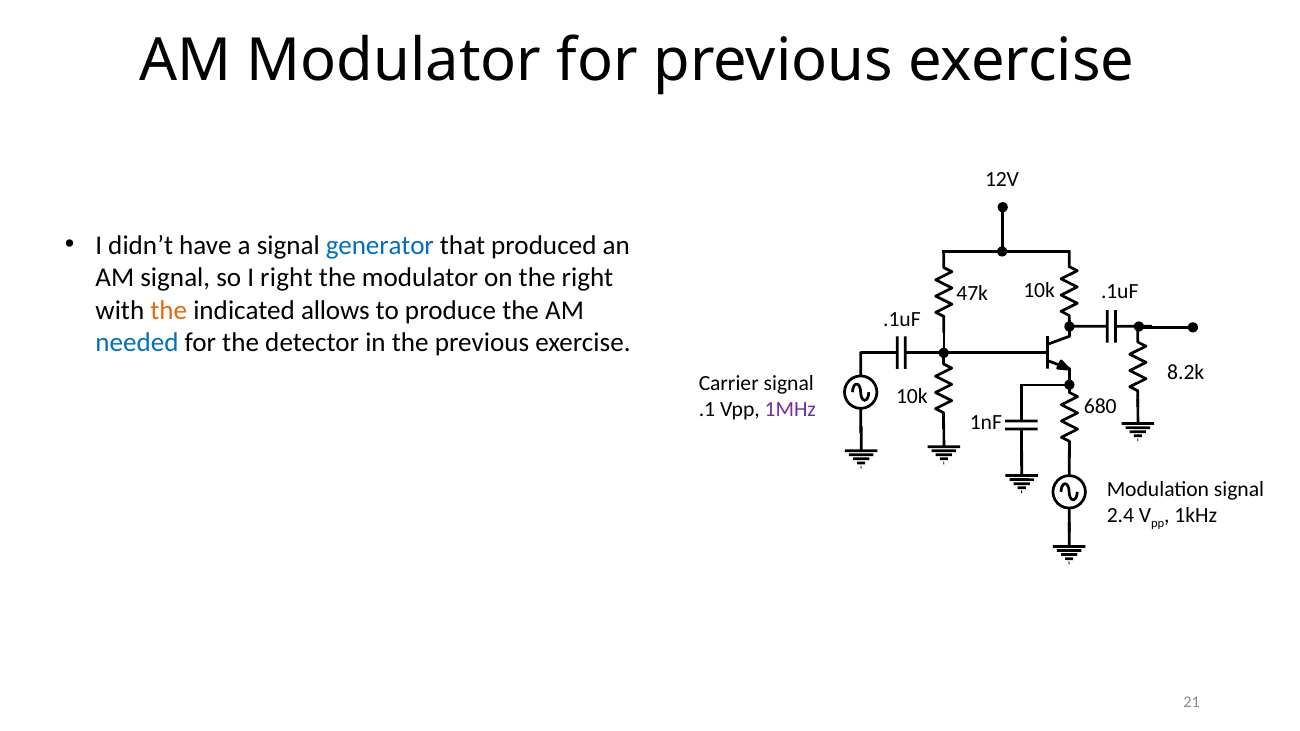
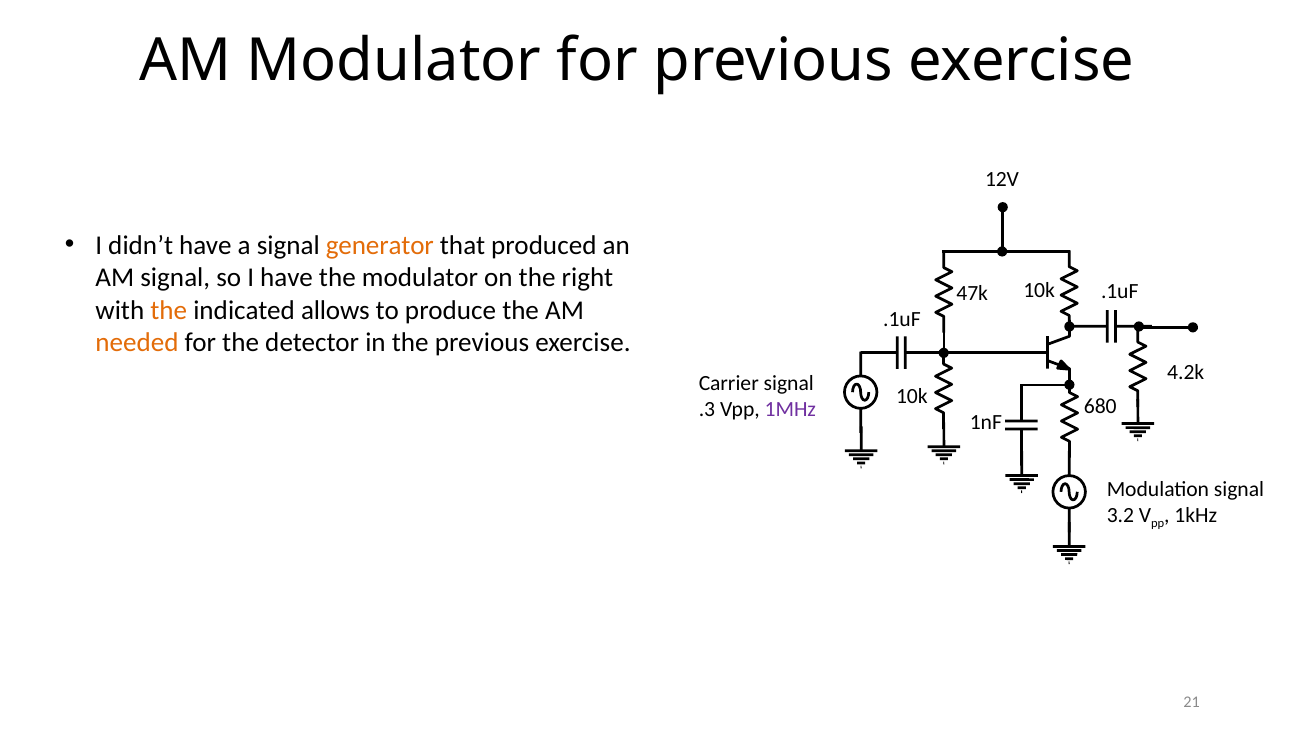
generator colour: blue -> orange
I right: right -> have
needed colour: blue -> orange
8.2k: 8.2k -> 4.2k
.1: .1 -> .3
2.4: 2.4 -> 3.2
